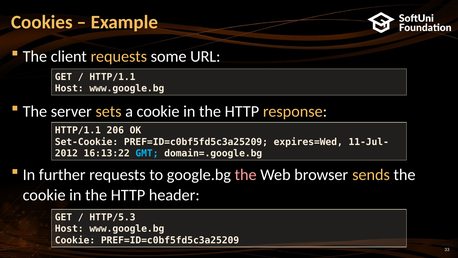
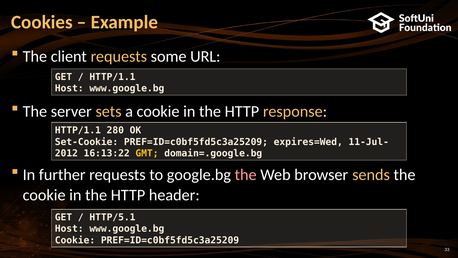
206: 206 -> 280
GMT colour: light blue -> yellow
HTTP/5.3: HTTP/5.3 -> HTTP/5.1
